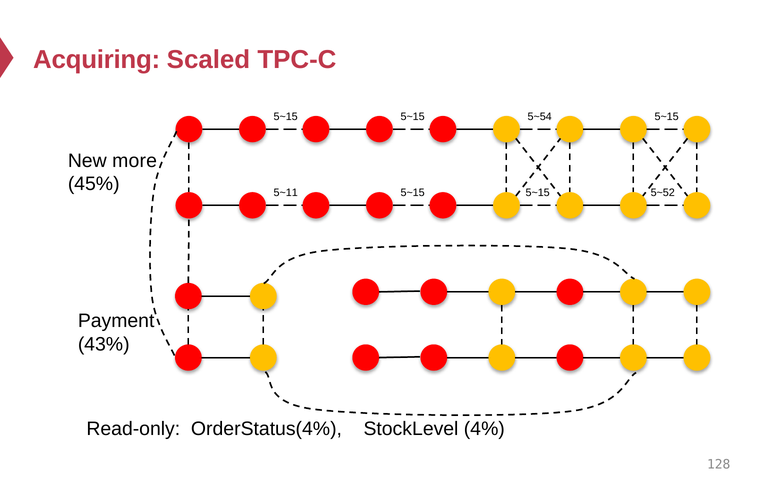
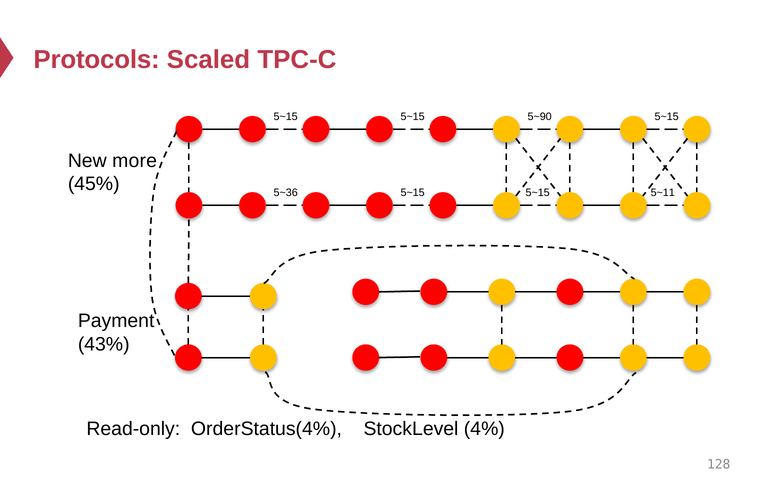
Acquiring: Acquiring -> Protocols
5~54: 5~54 -> 5~90
5~11: 5~11 -> 5~36
5~52: 5~52 -> 5~11
